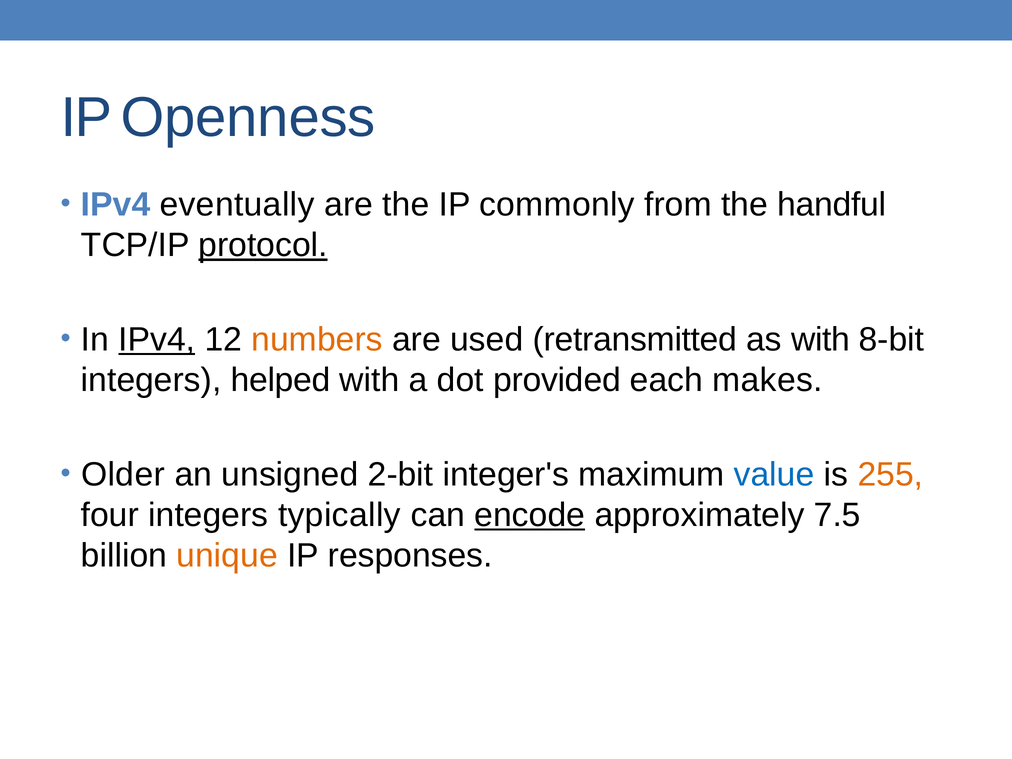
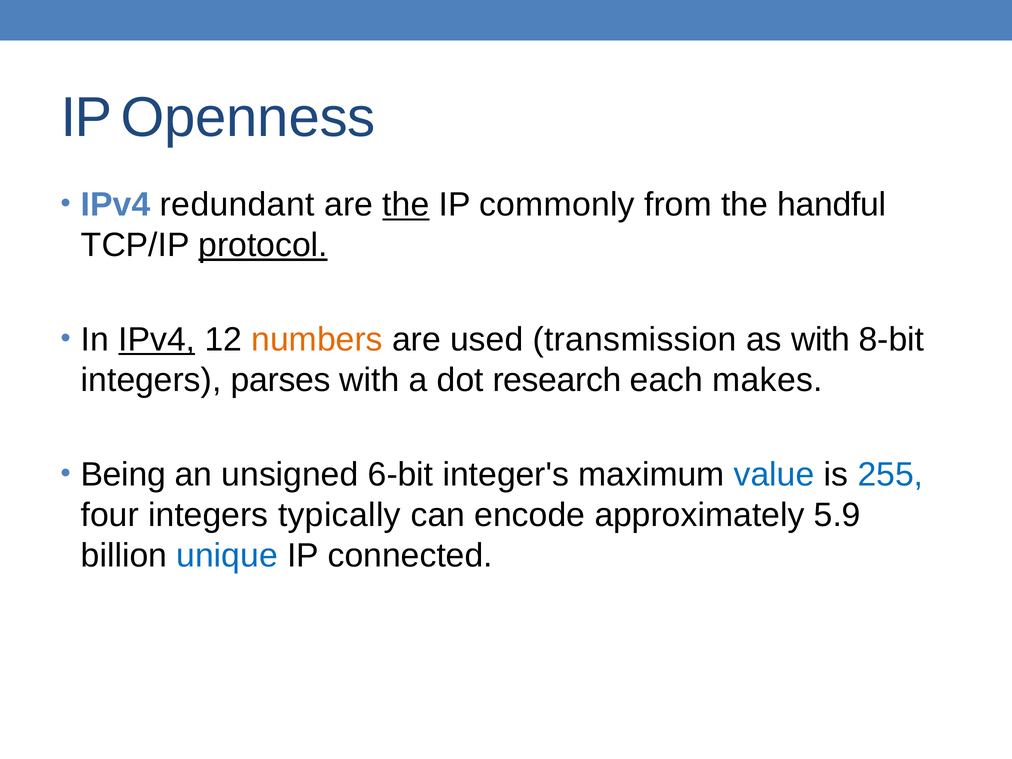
eventually: eventually -> redundant
the at (406, 205) underline: none -> present
retransmitted: retransmitted -> transmission
helped: helped -> parses
provided: provided -> research
Older: Older -> Being
2-bit: 2-bit -> 6-bit
255 colour: orange -> blue
encode underline: present -> none
7.5: 7.5 -> 5.9
unique colour: orange -> blue
responses: responses -> connected
